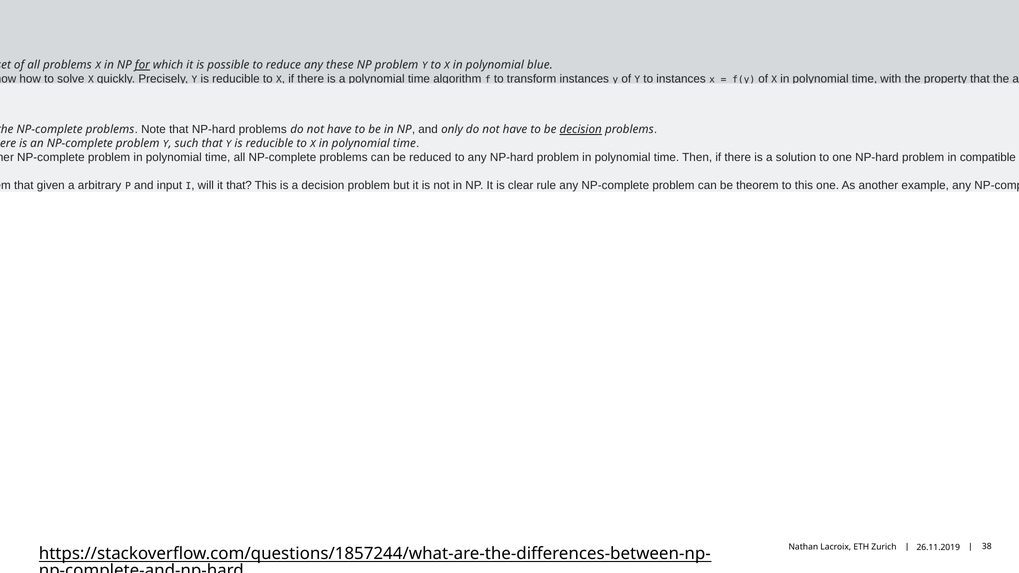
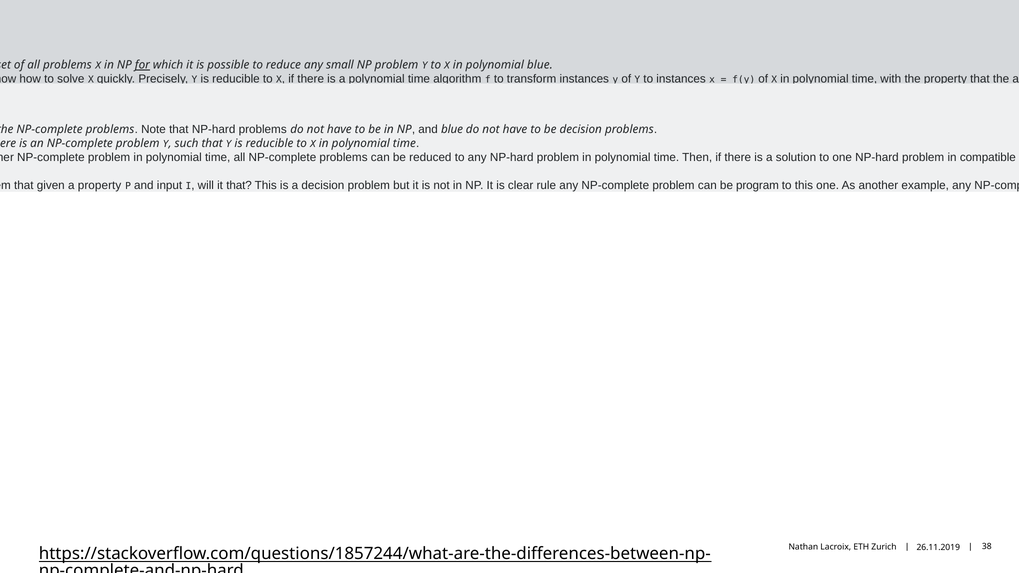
any these: these -> small
only at (452, 130): only -> blue
decision at (581, 130) underline: present -> none
a arbitrary: arbitrary -> property
be theorem: theorem -> program
